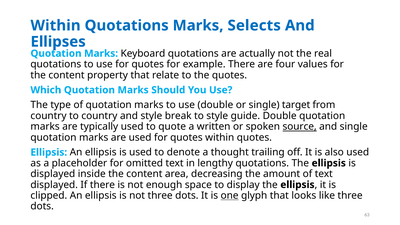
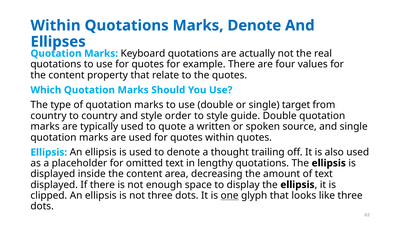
Marks Selects: Selects -> Denote
break: break -> order
source underline: present -> none
